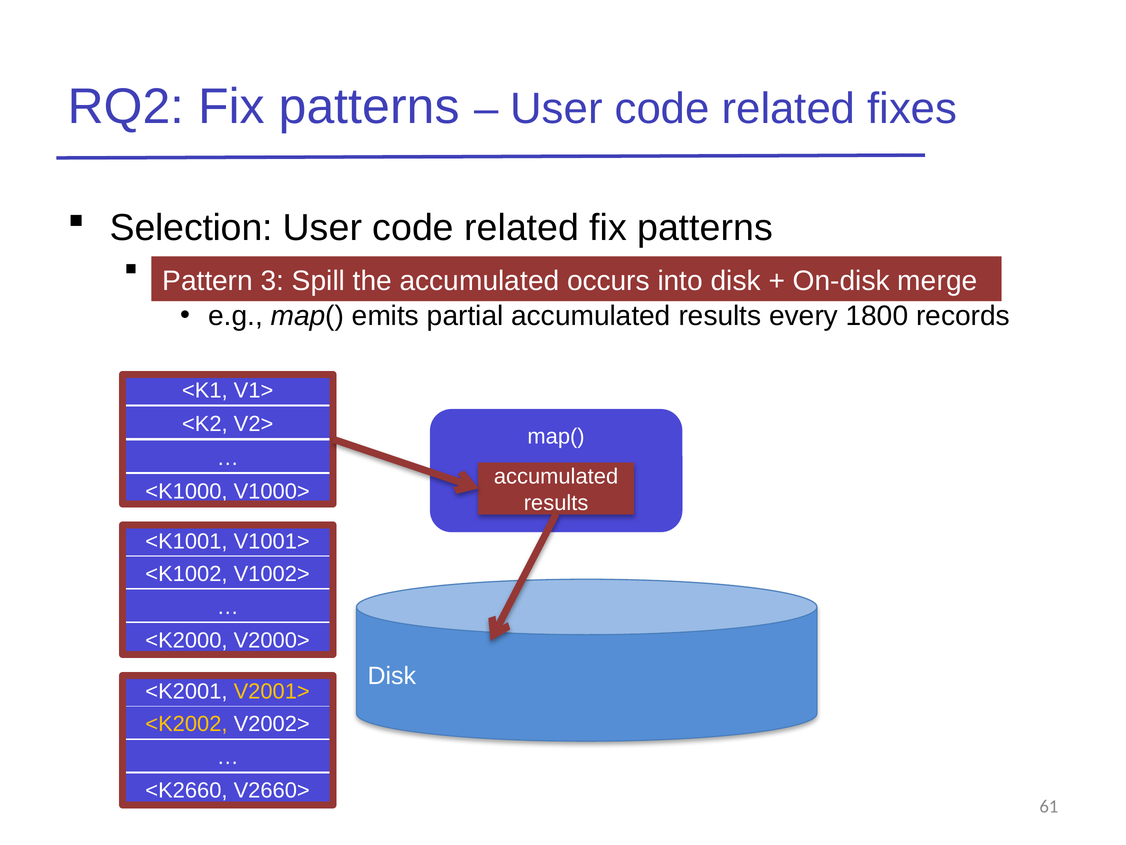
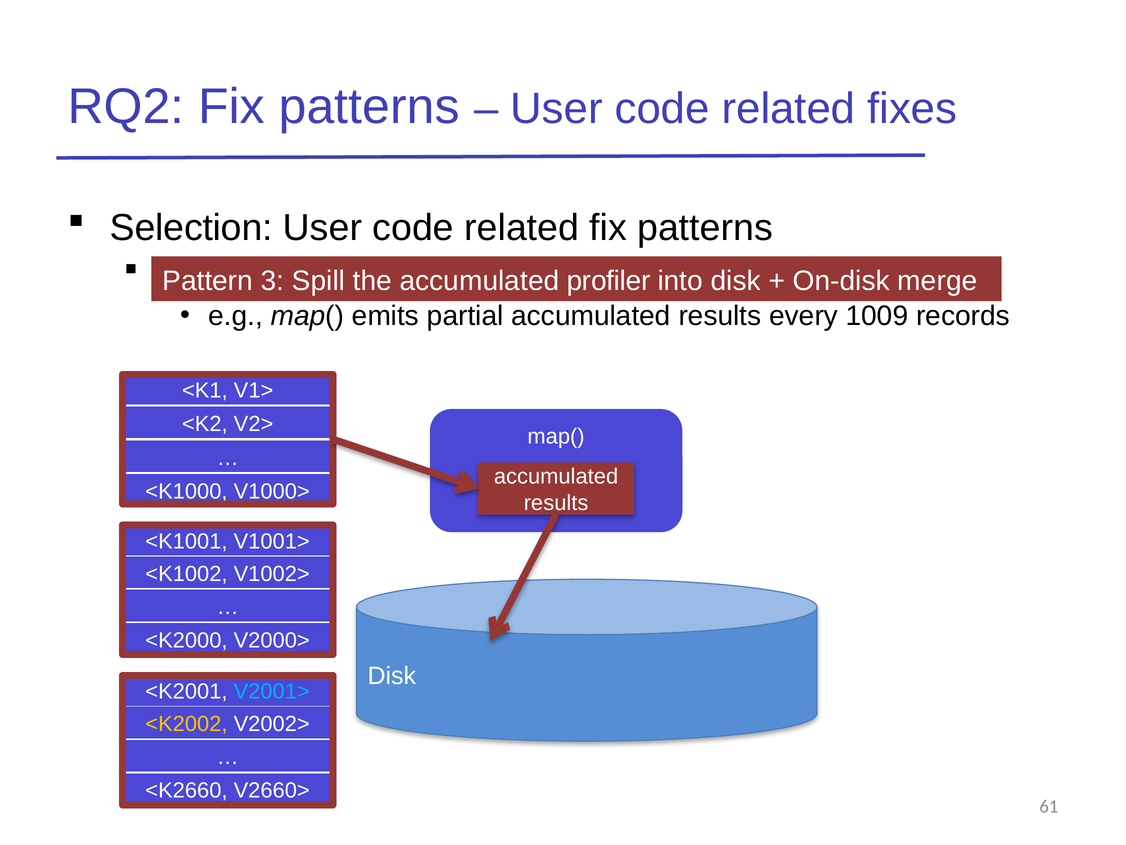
occurs: occurs -> profiler
1800: 1800 -> 1009
V2001> colour: yellow -> light blue
